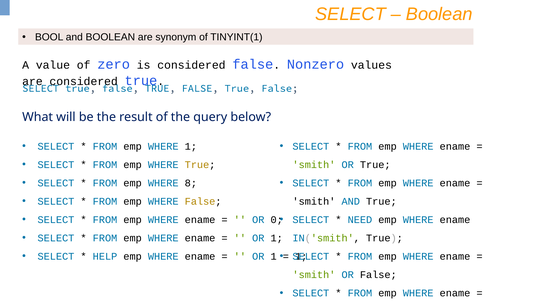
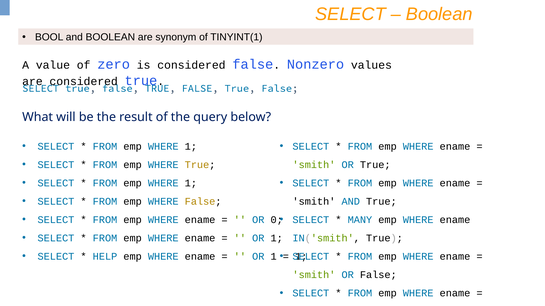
8 at (191, 183): 8 -> 1
NEED: NEED -> MANY
